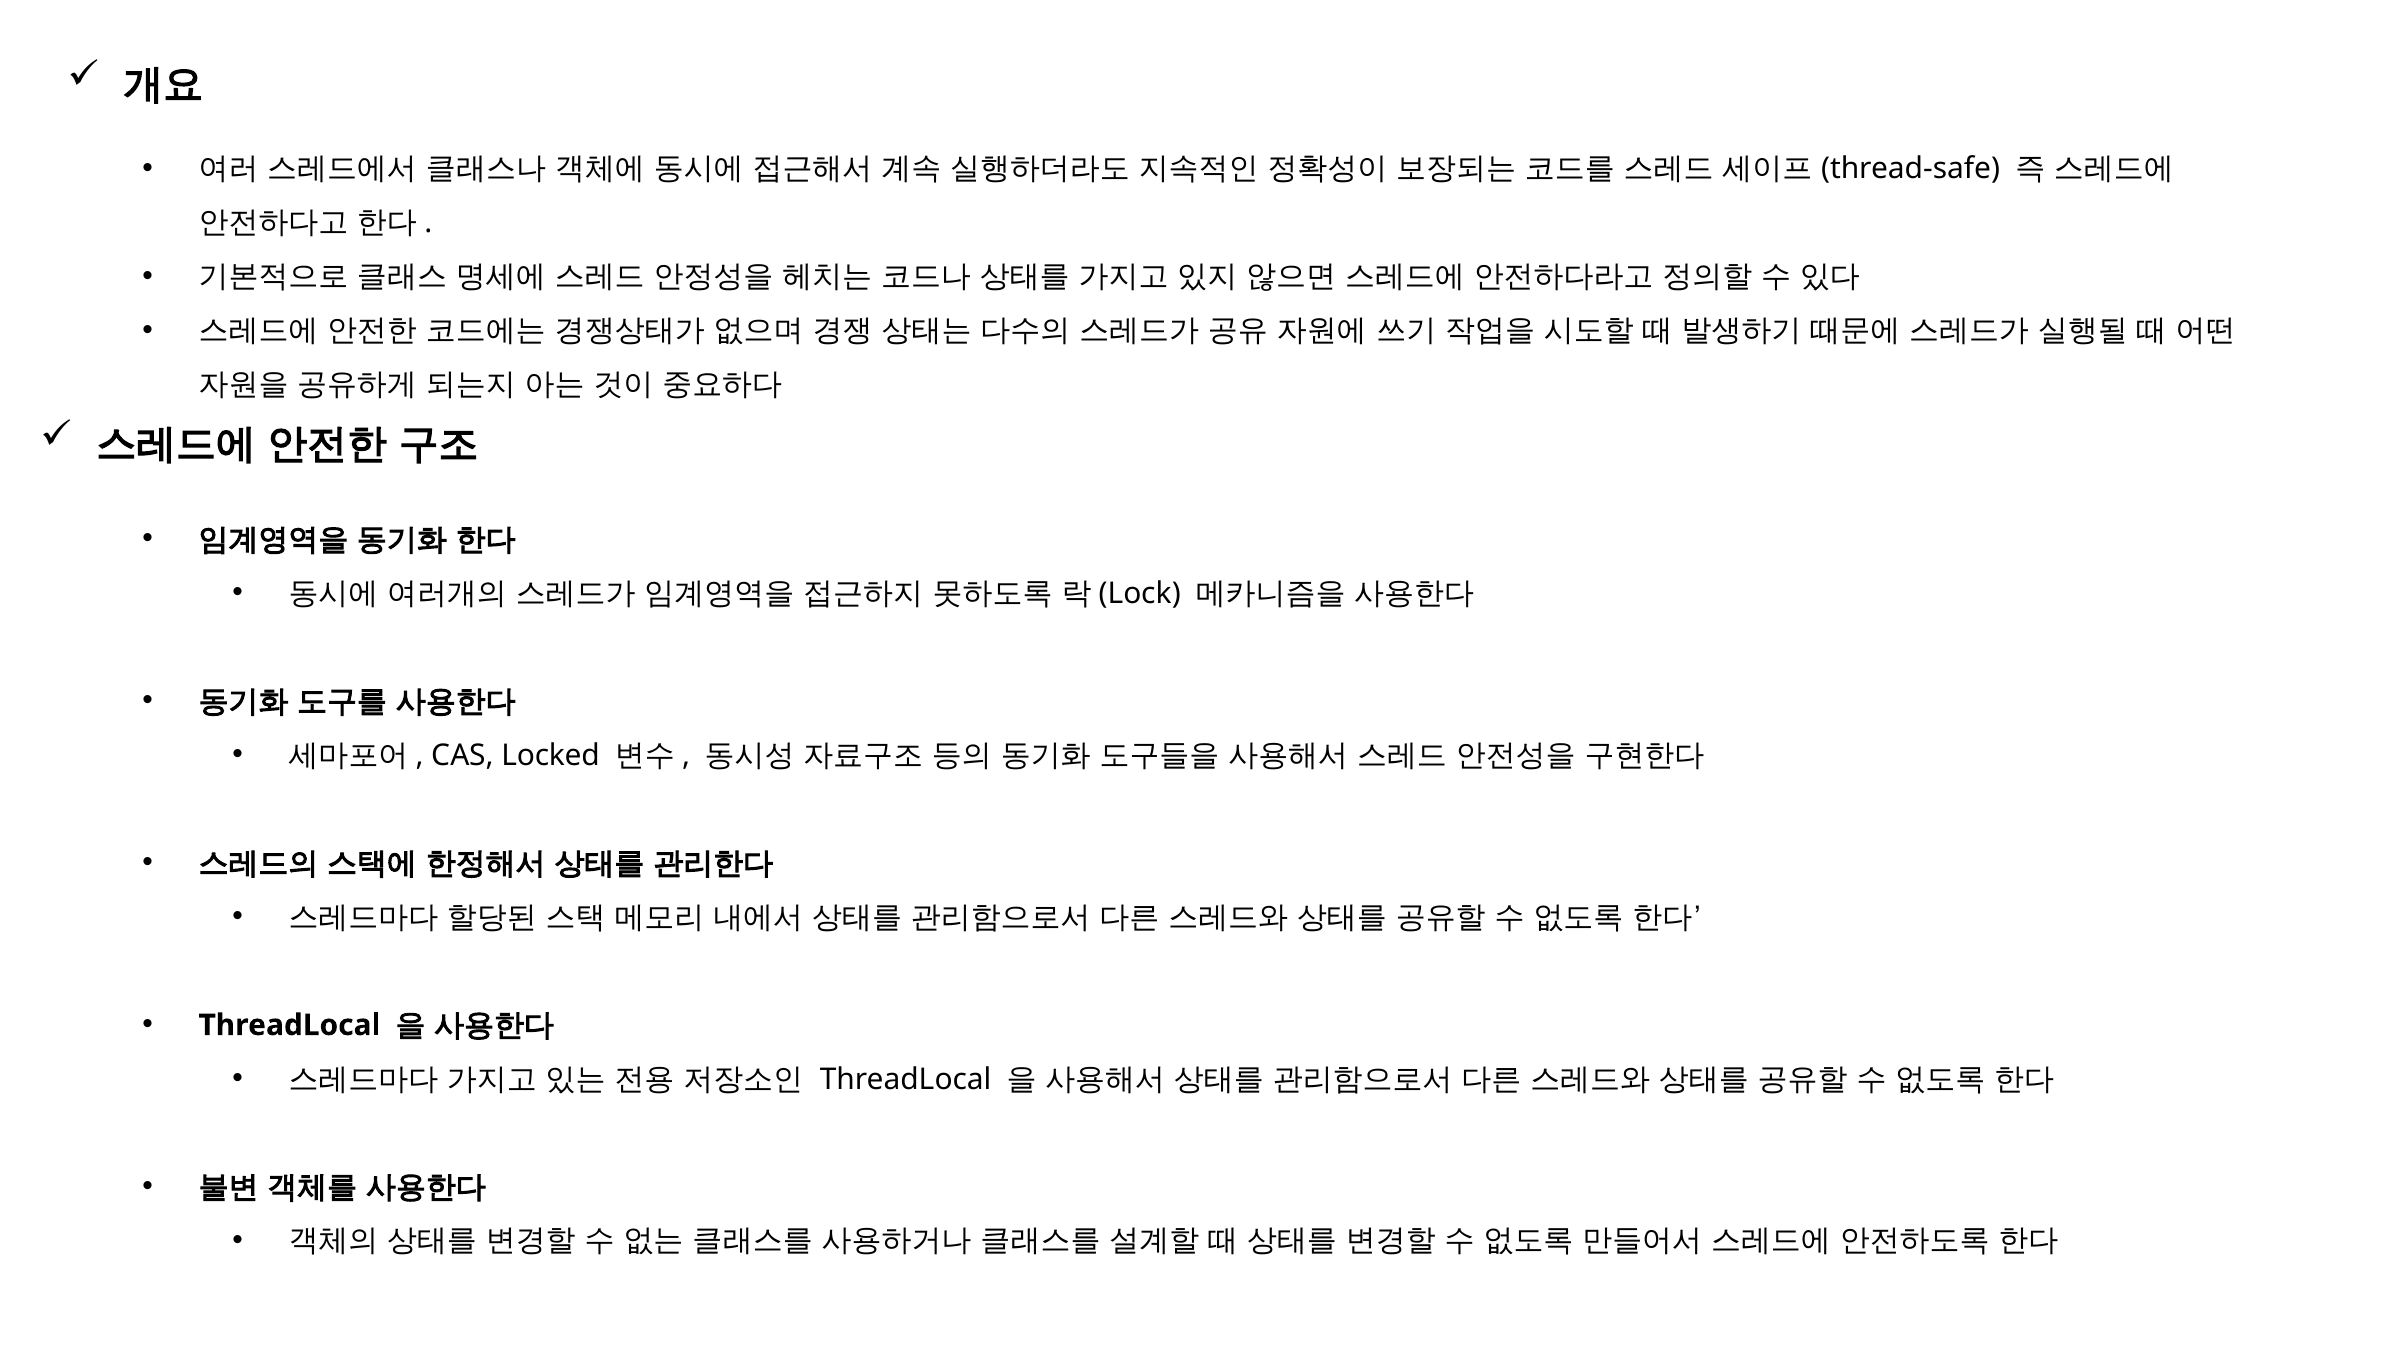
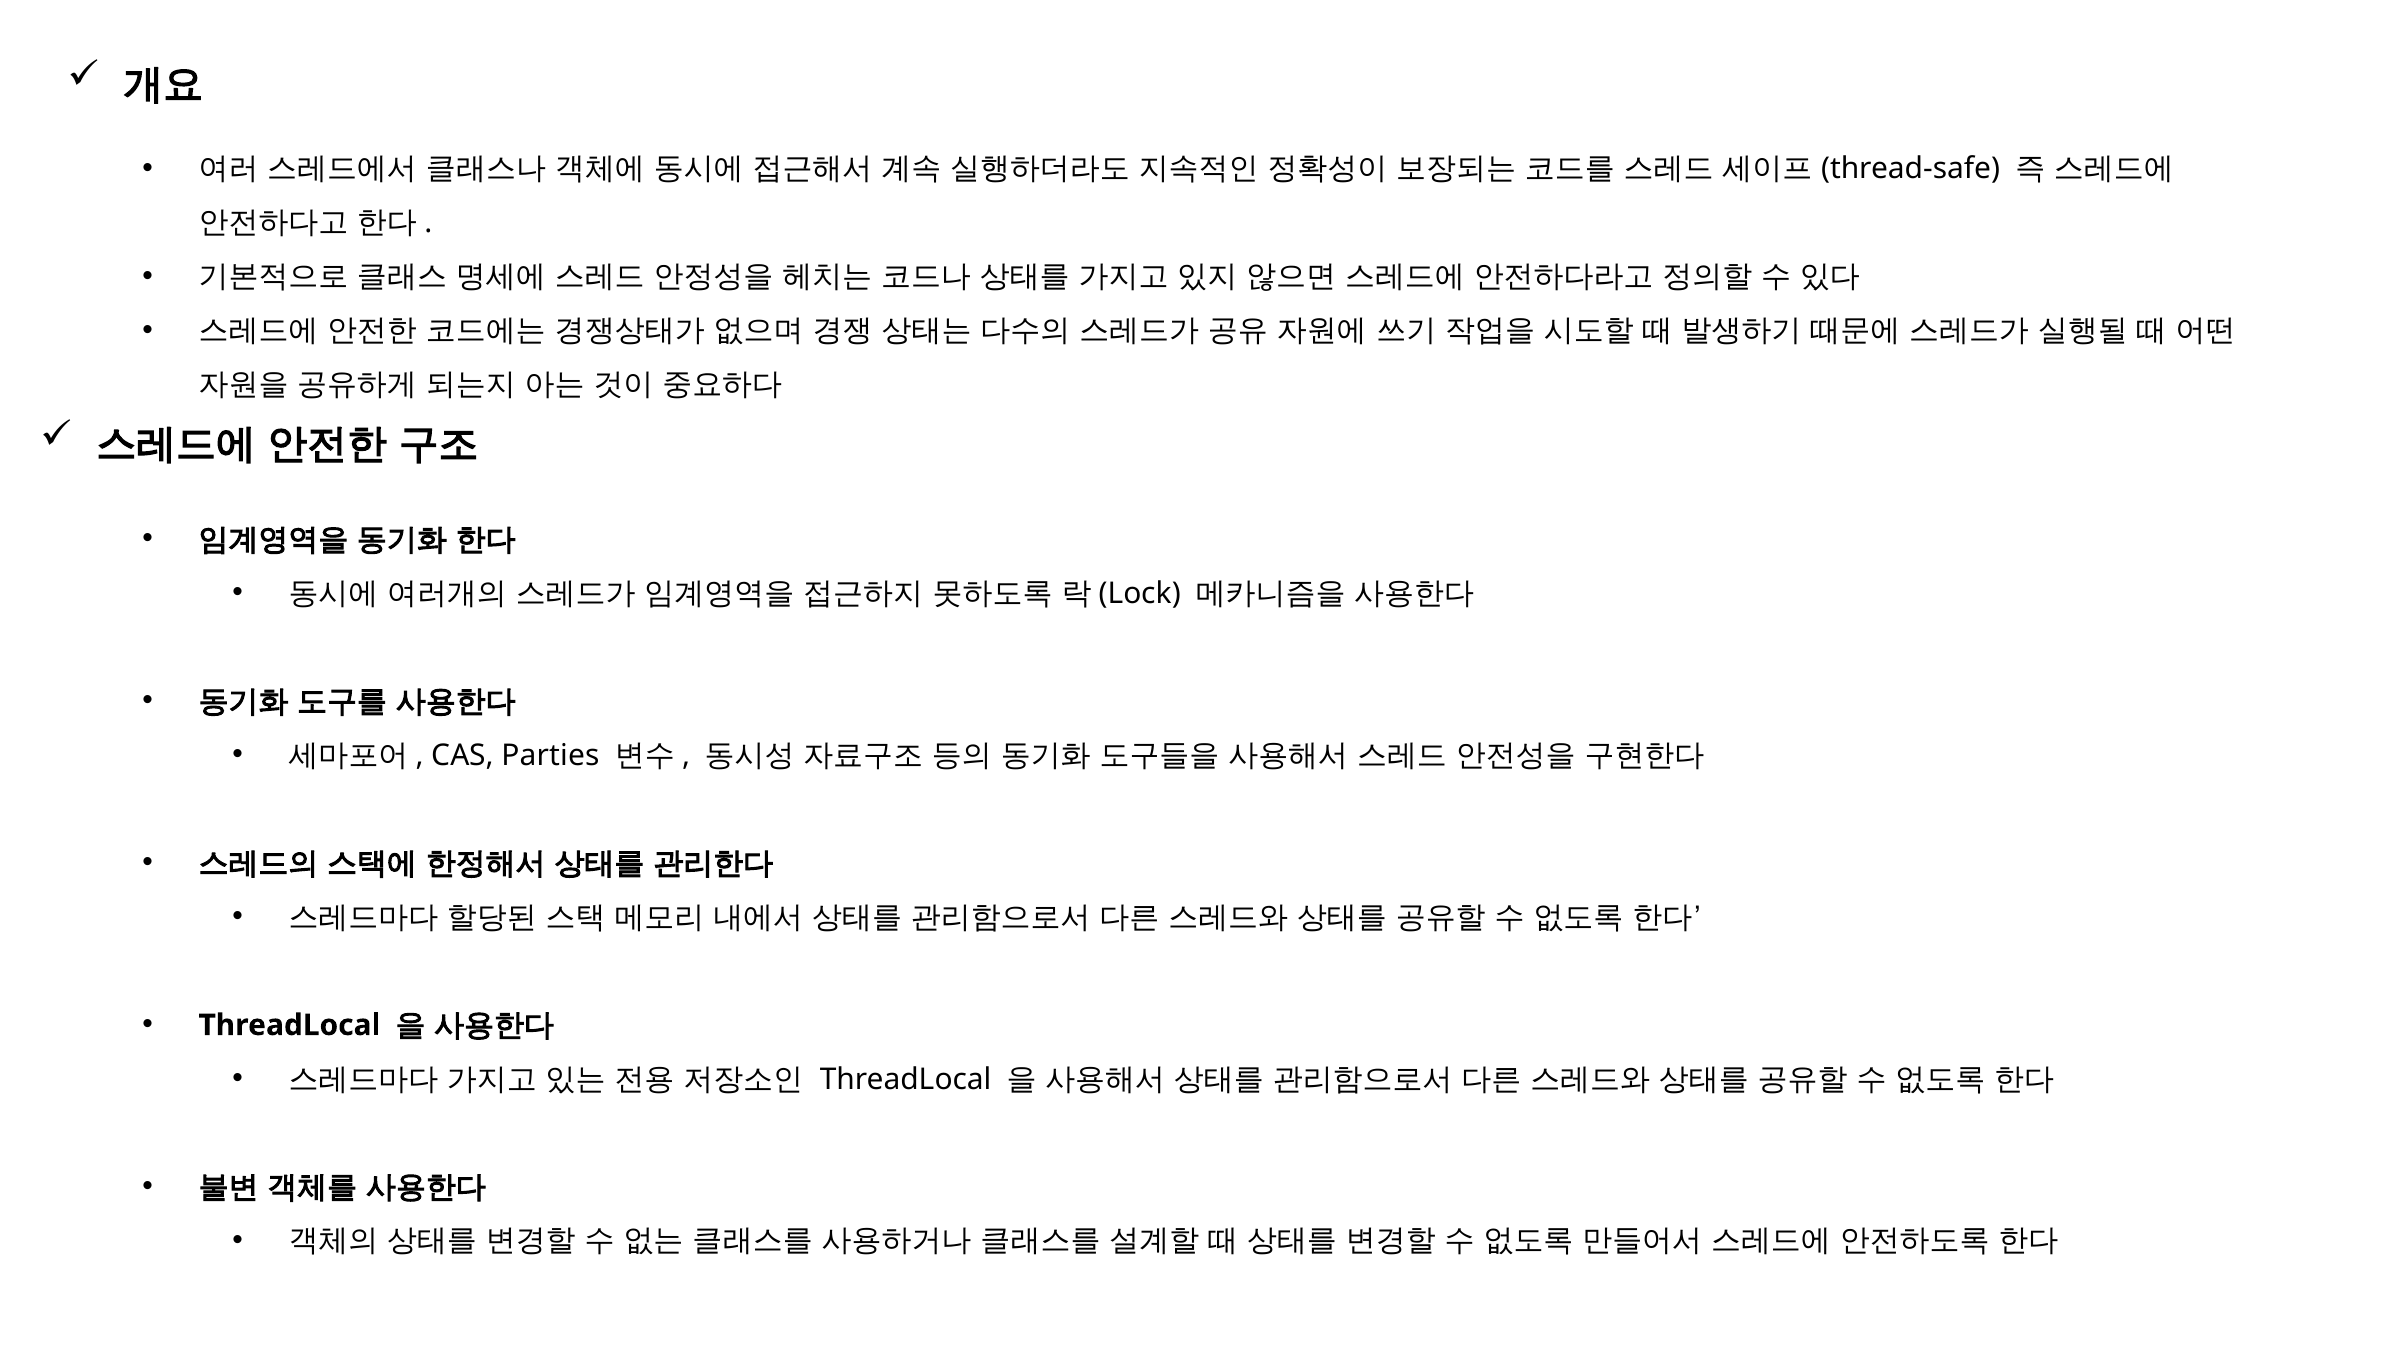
Locked: Locked -> Parties
